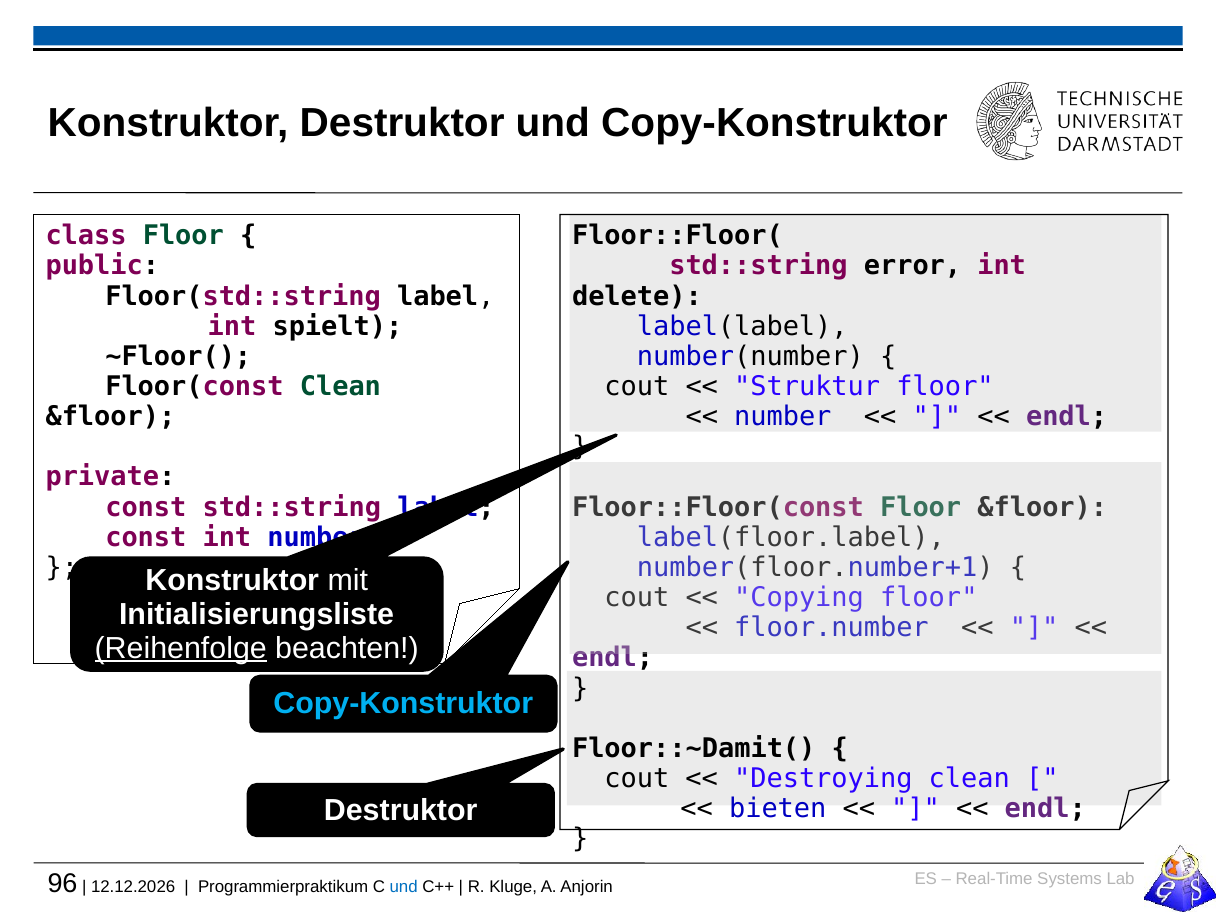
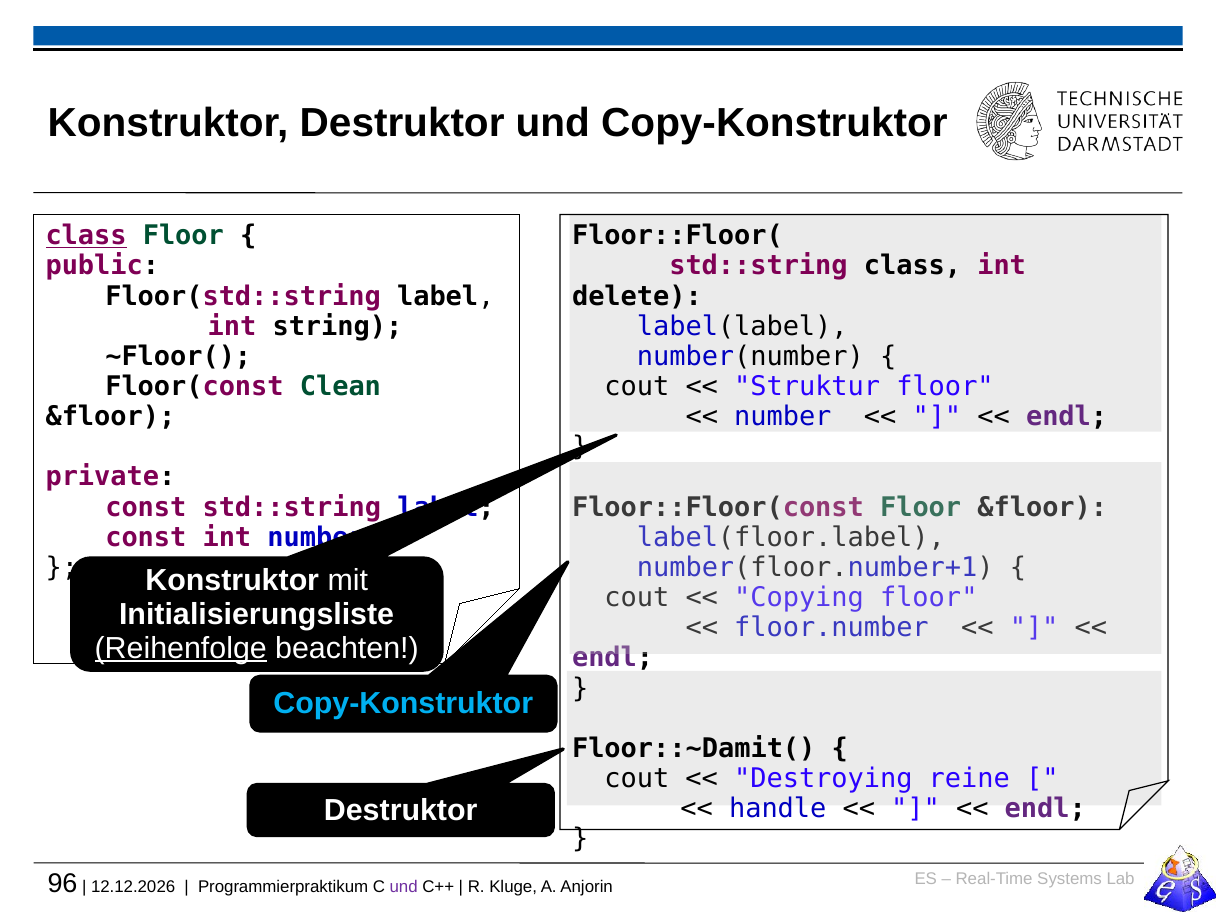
class at (86, 236) underline: none -> present
std::string error: error -> class
spielt: spielt -> string
Destroying clean: clean -> reine
bieten: bieten -> handle
und at (404, 887) colour: blue -> purple
